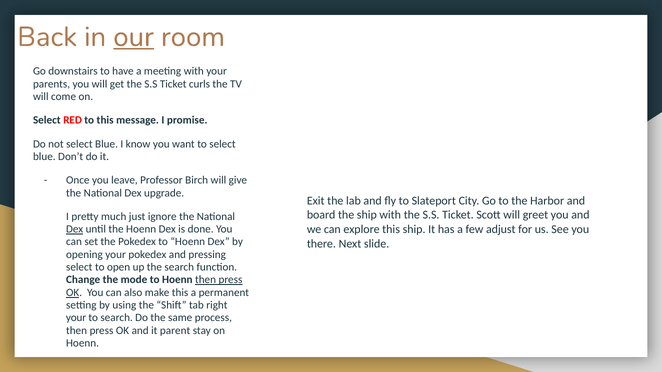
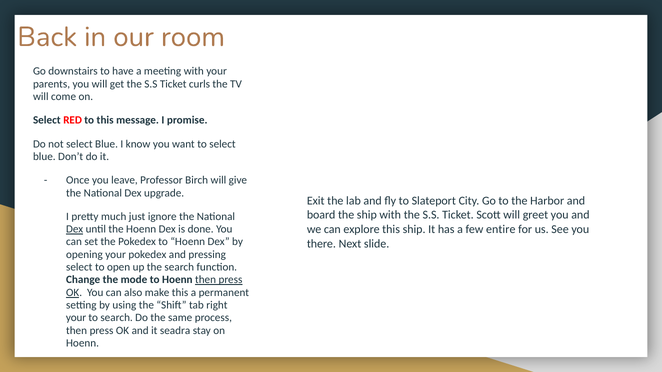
our underline: present -> none
adjust: adjust -> entire
parent: parent -> seadra
